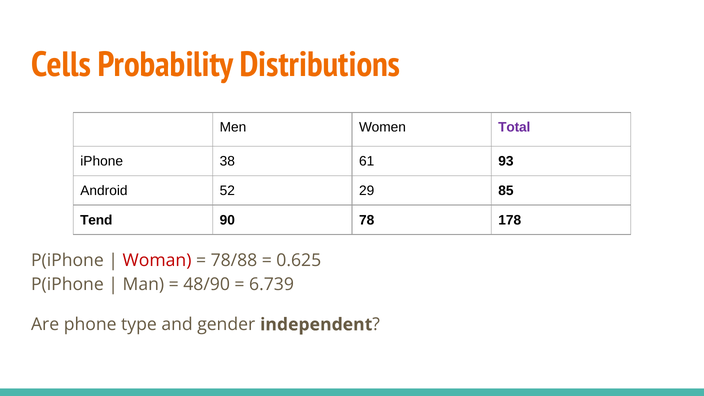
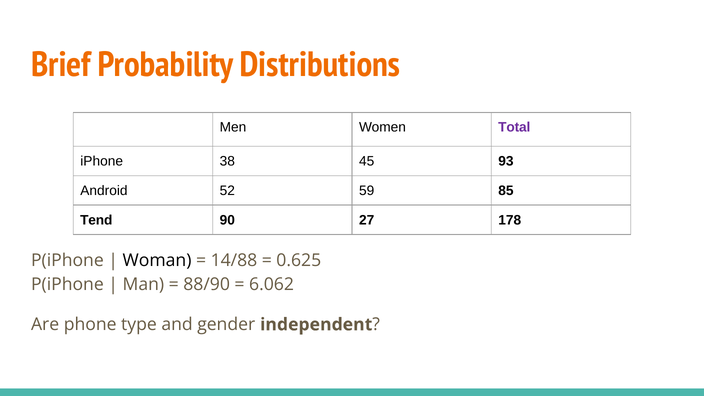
Cells: Cells -> Brief
61: 61 -> 45
29: 29 -> 59
78: 78 -> 27
Woman colour: red -> black
78/88: 78/88 -> 14/88
48/90: 48/90 -> 88/90
6.739: 6.739 -> 6.062
